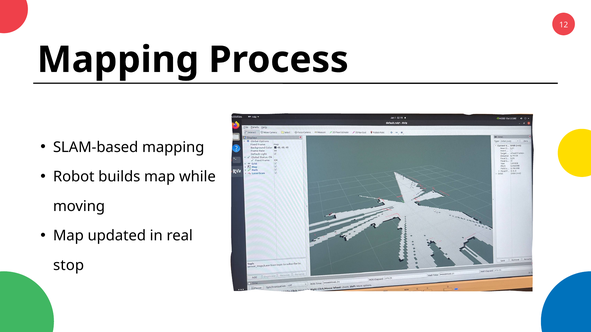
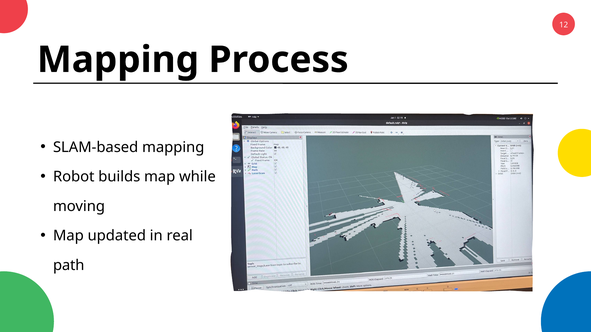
stop: stop -> path
